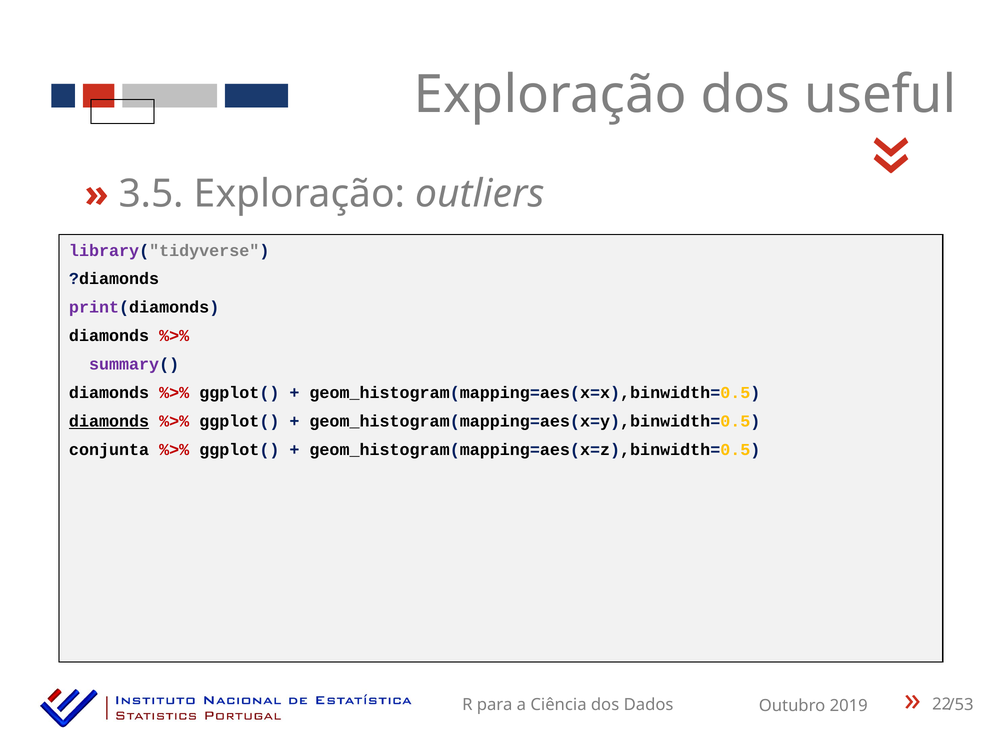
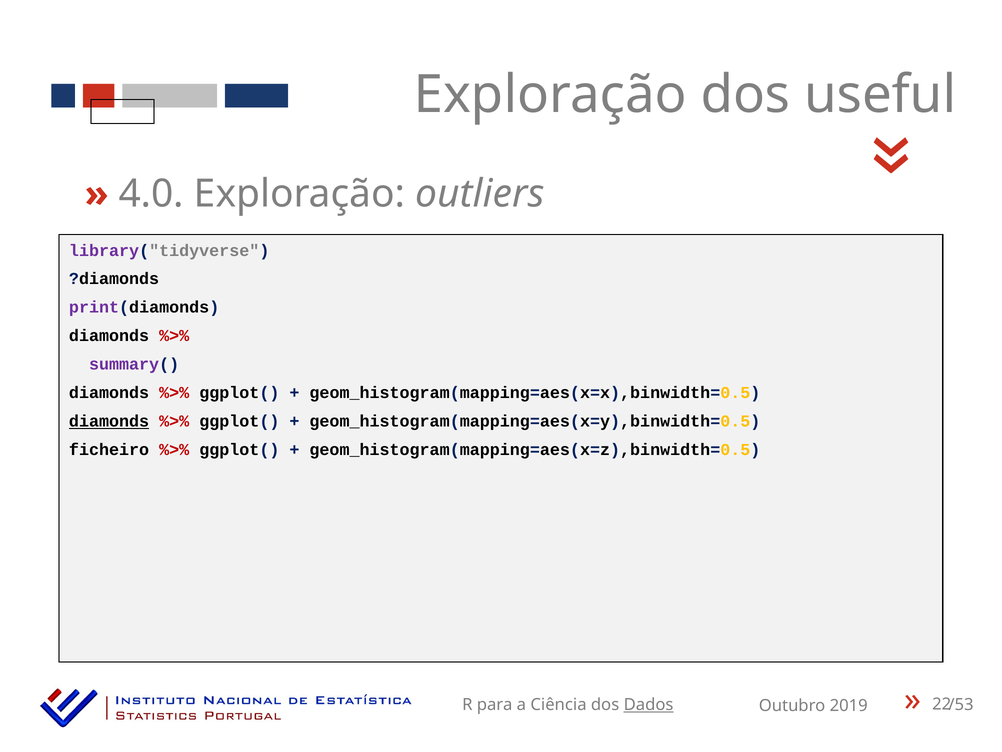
3.5: 3.5 -> 4.0
conjunta: conjunta -> ficheiro
Dados underline: none -> present
